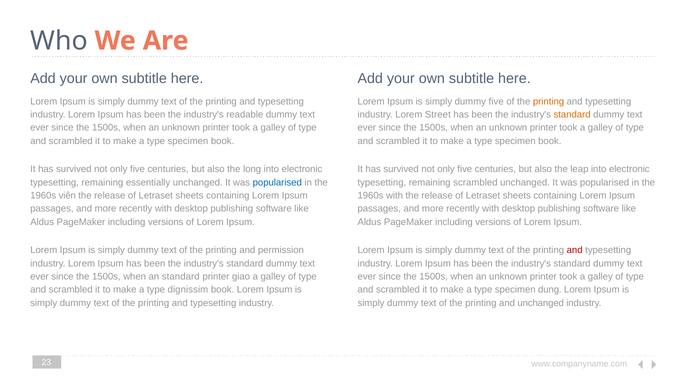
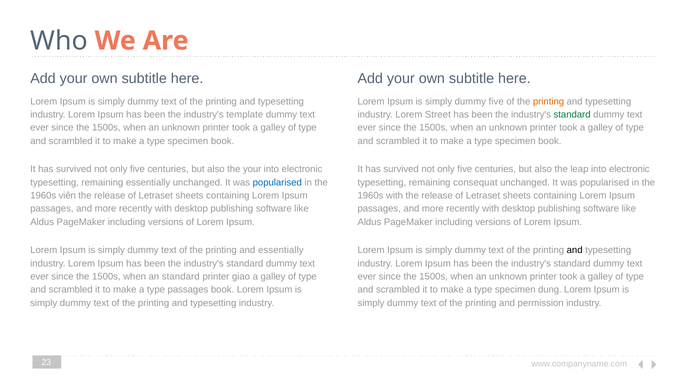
readable: readable -> template
standard at (572, 115) colour: orange -> green
the long: long -> your
remaining scrambled: scrambled -> consequat
and permission: permission -> essentially
and at (575, 251) colour: red -> black
type dignissim: dignissim -> passages
and unchanged: unchanged -> permission
